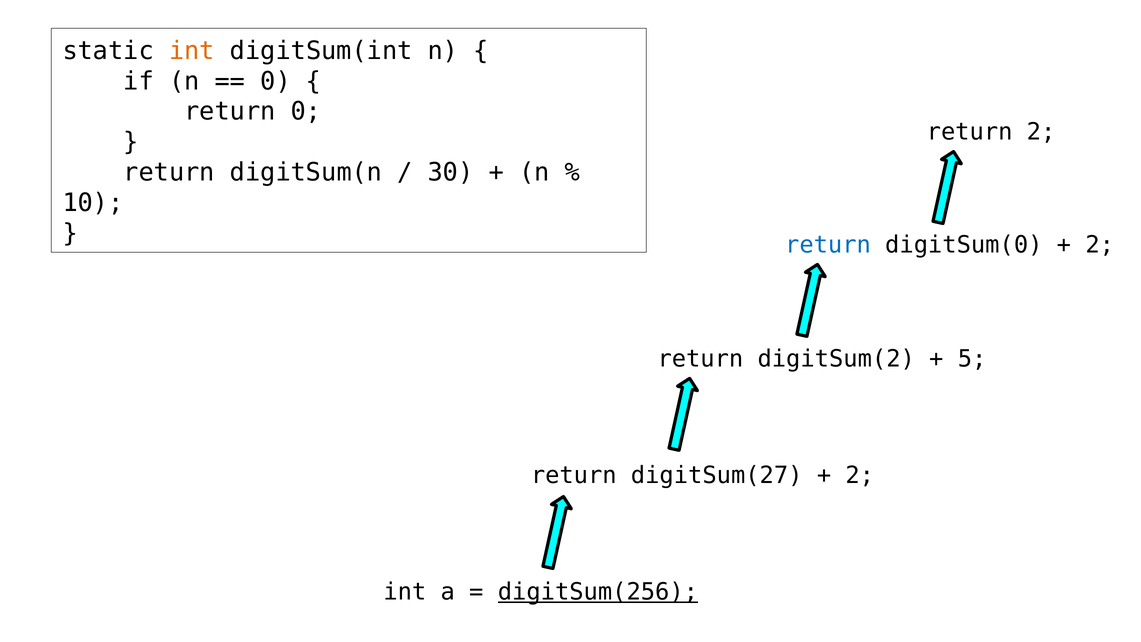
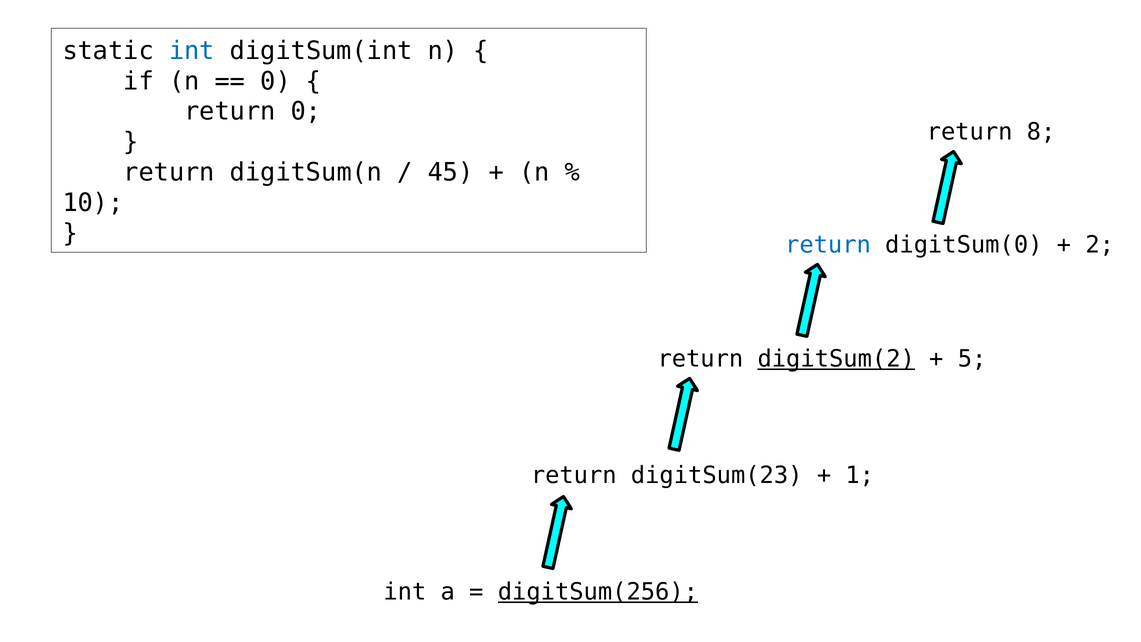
int at (192, 51) colour: orange -> blue
return 2: 2 -> 8
30: 30 -> 45
digitSum(2 underline: none -> present
digitSum(27: digitSum(27 -> digitSum(23
2 at (860, 475): 2 -> 1
